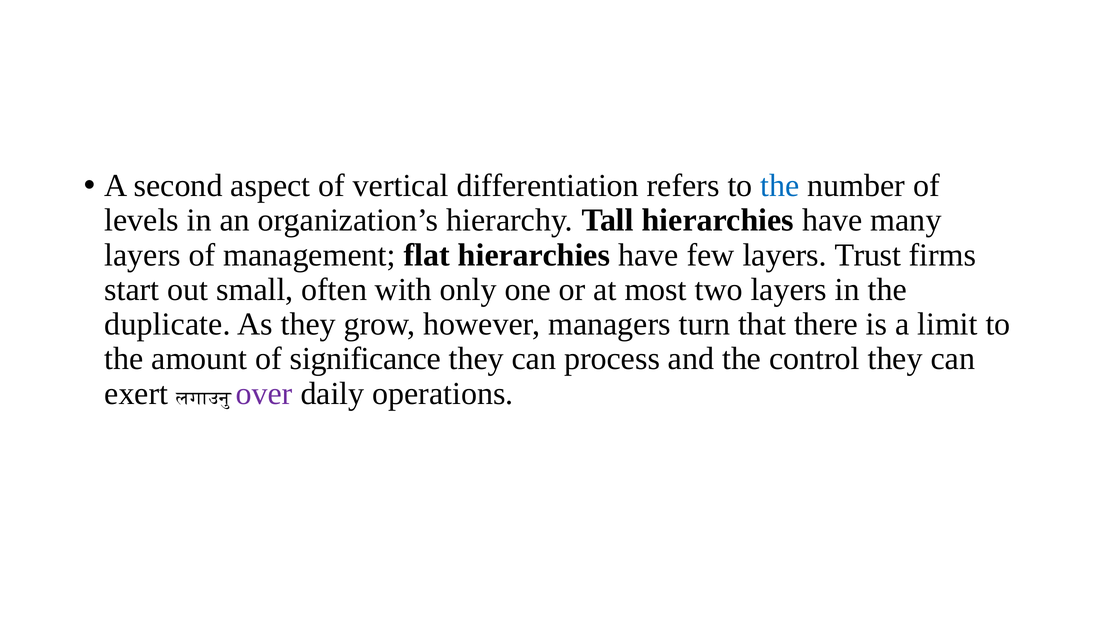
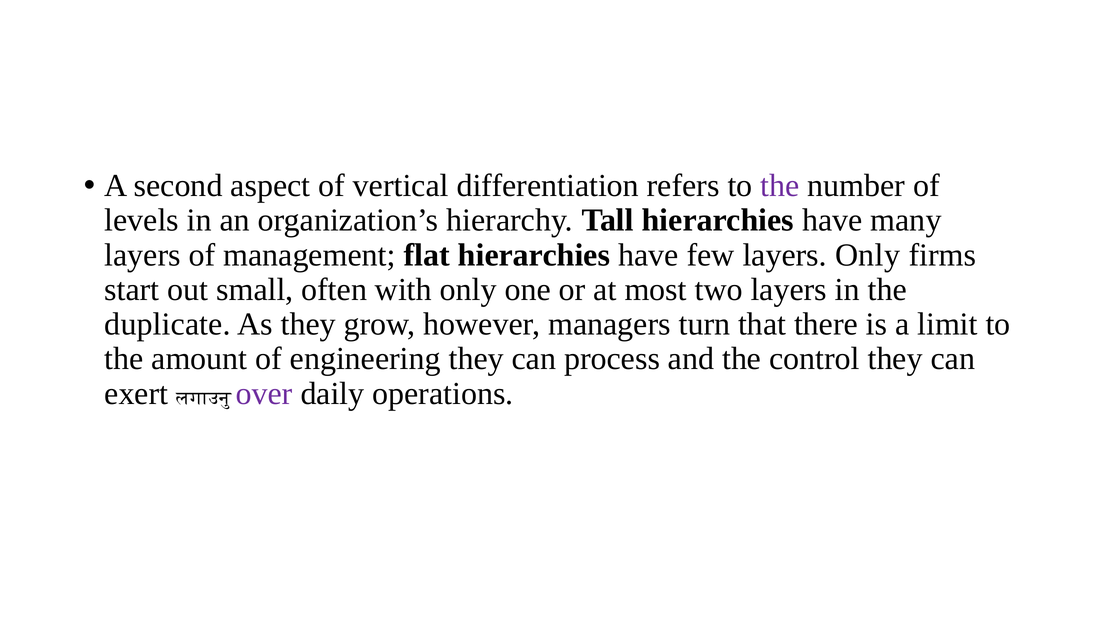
the at (780, 186) colour: blue -> purple
layers Trust: Trust -> Only
significance: significance -> engineering
